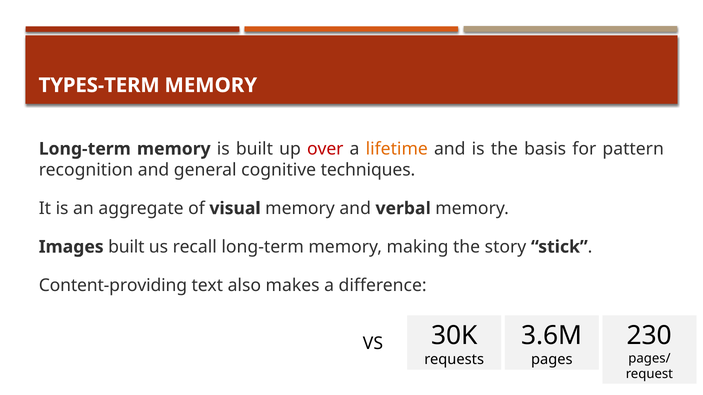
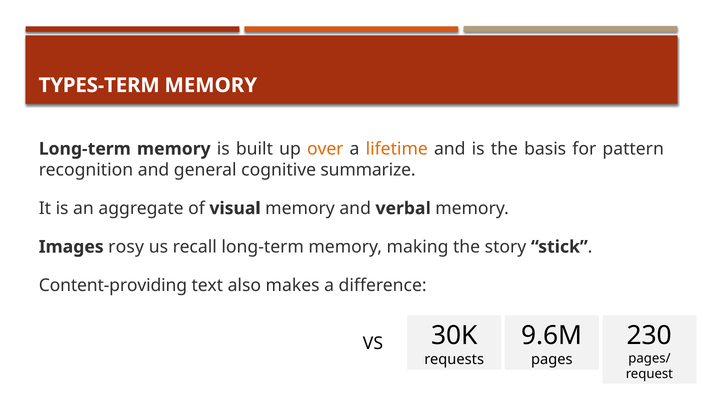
over colour: red -> orange
techniques: techniques -> summarize
Images built: built -> rosy
3.6M: 3.6M -> 9.6M
